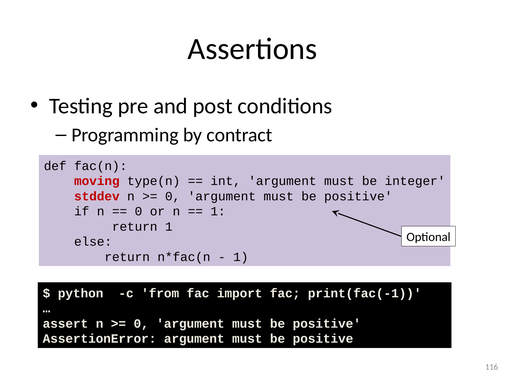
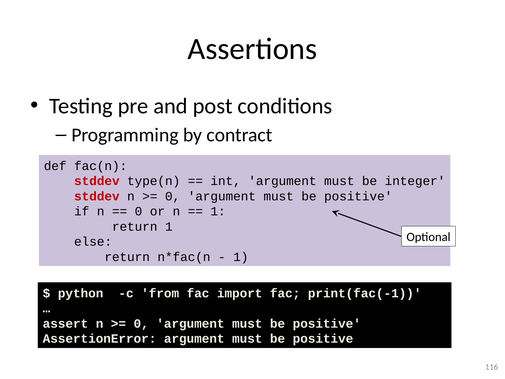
moving at (97, 181): moving -> stddev
